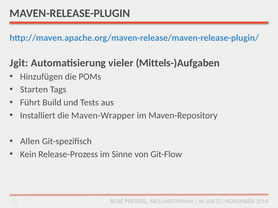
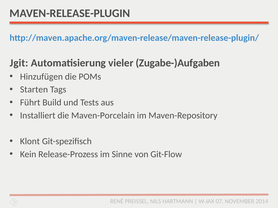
Mittels-)Aufgaben: Mittels-)Aufgaben -> Zugabe-)Aufgaben
Maven-Wrapper: Maven-Wrapper -> Maven-Porcelain
Allen: Allen -> Klont
